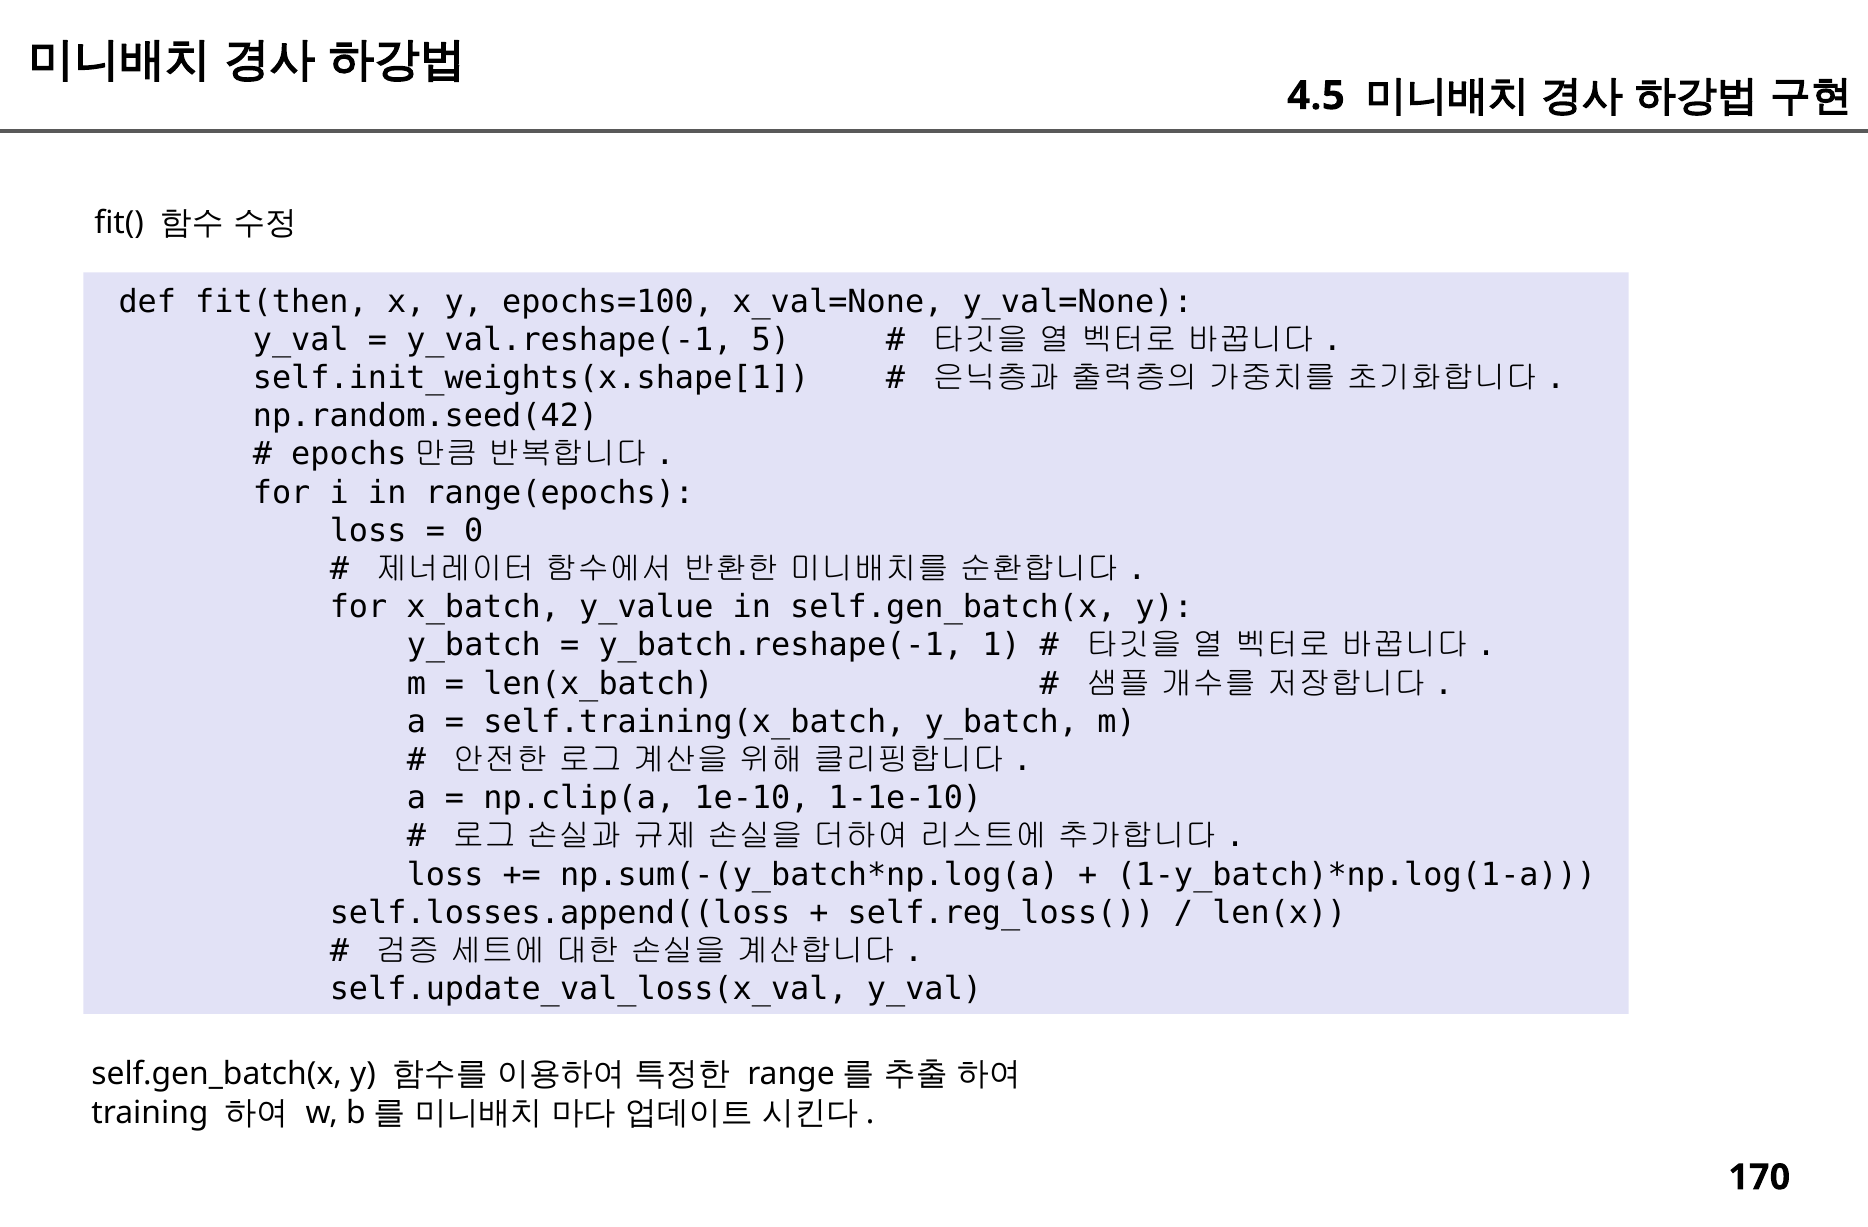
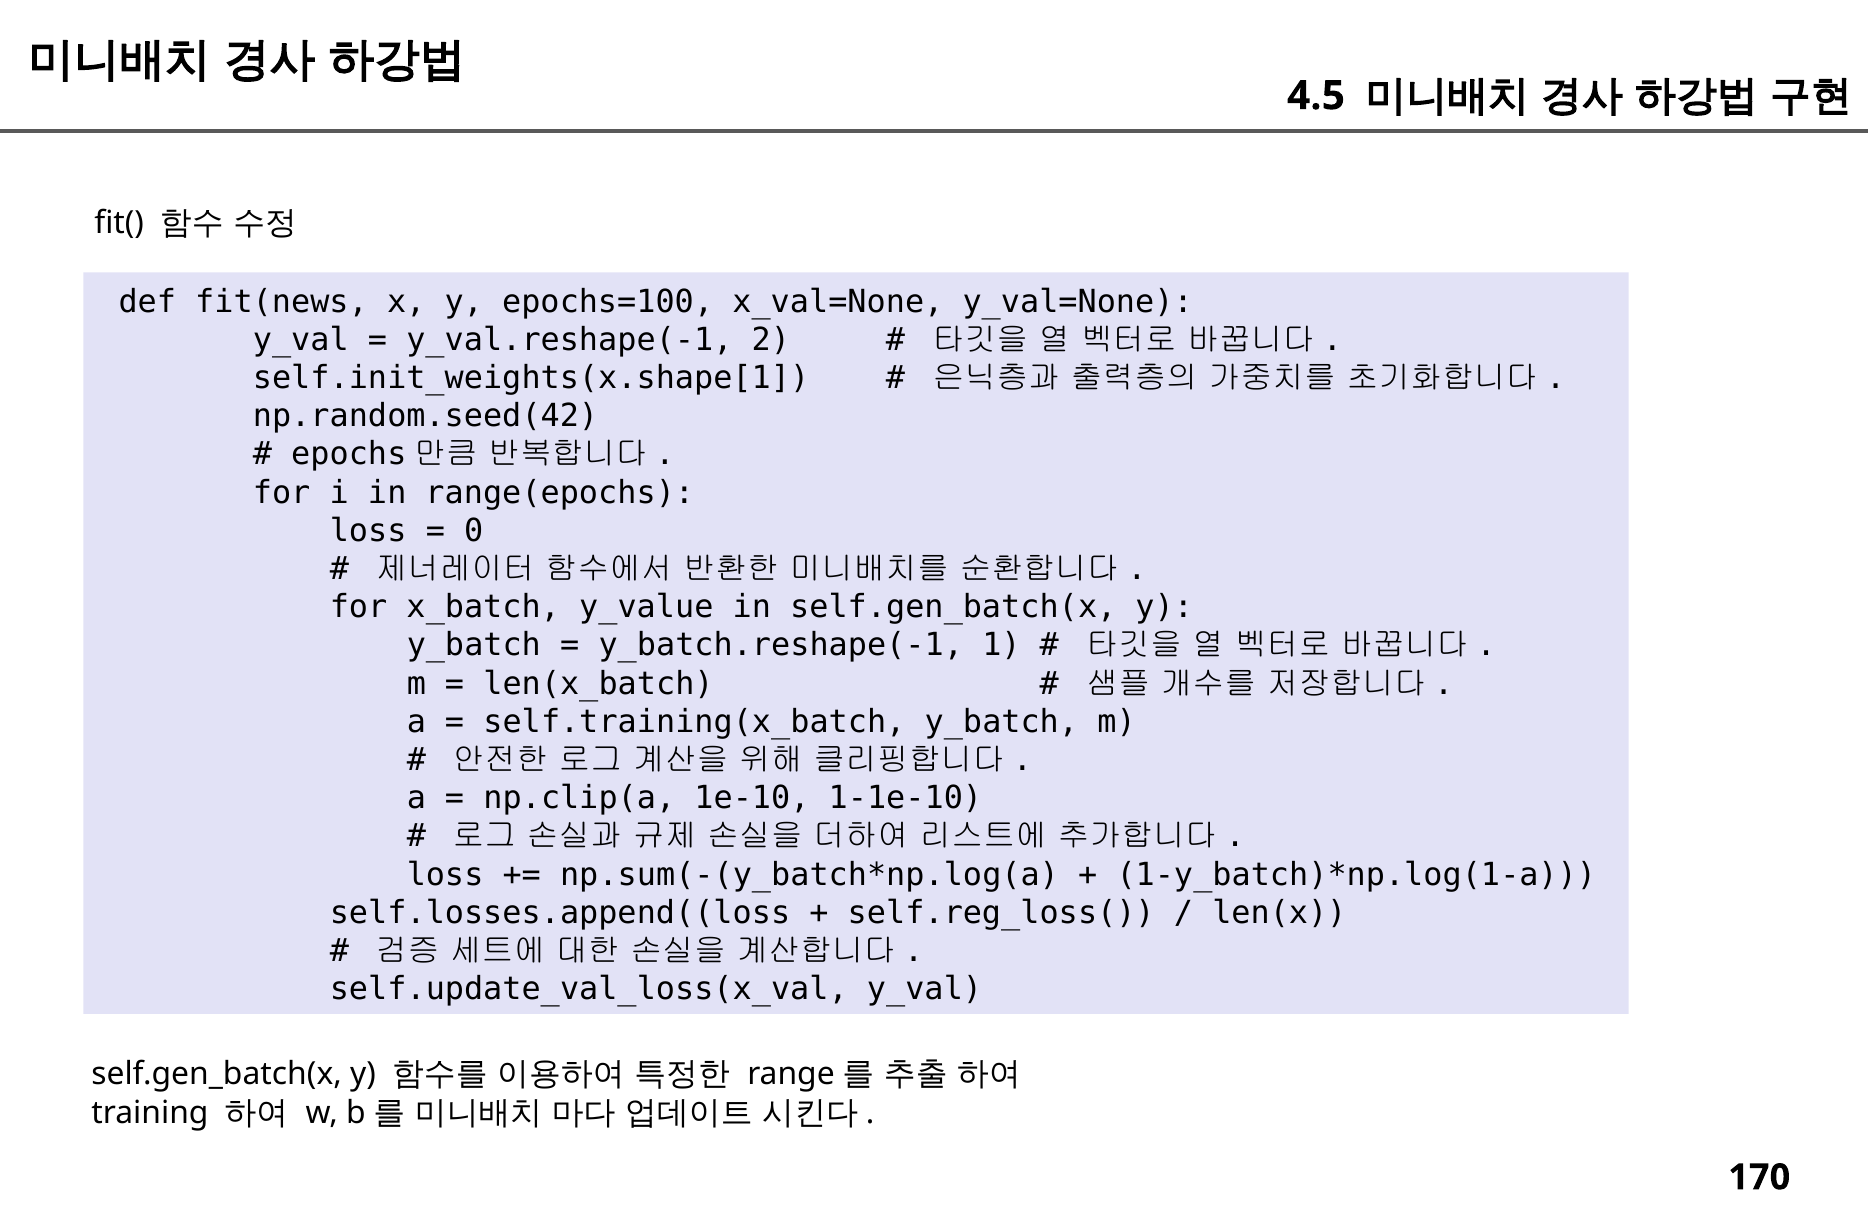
fit(then: fit(then -> fit(news
5: 5 -> 2
